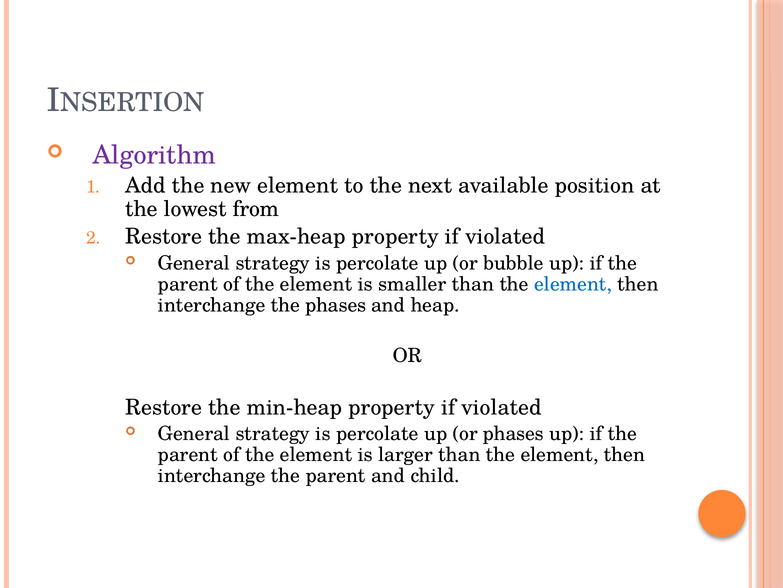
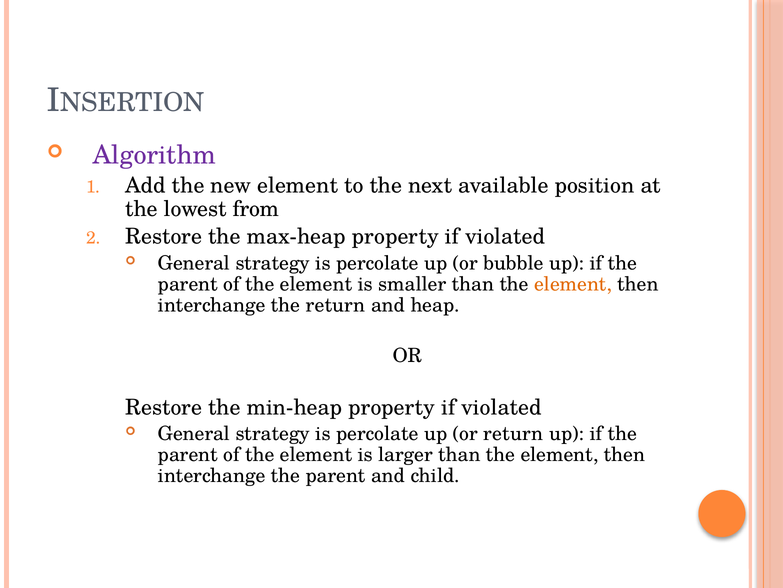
element at (573, 284) colour: blue -> orange
the phases: phases -> return
or phases: phases -> return
